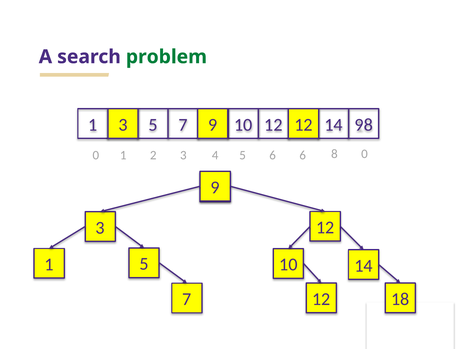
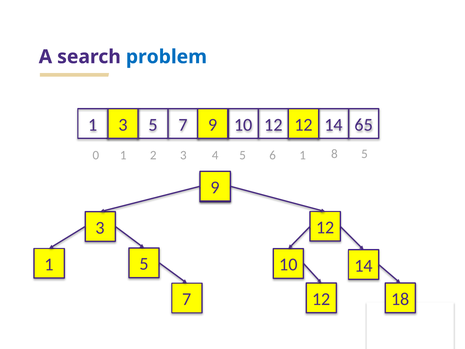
problem colour: green -> blue
98: 98 -> 65
6 6: 6 -> 1
8 0: 0 -> 5
